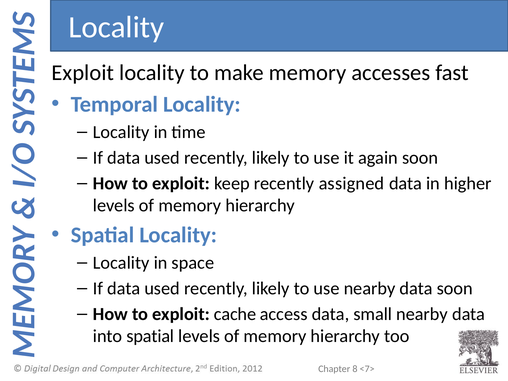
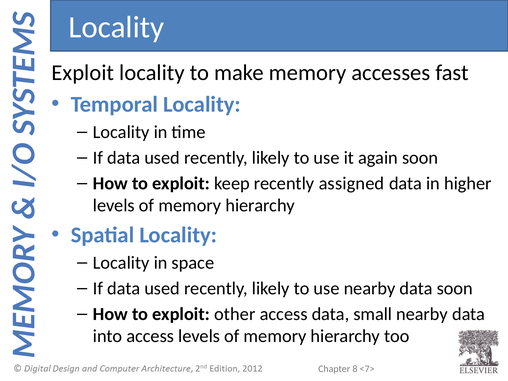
cache: cache -> other
into spatial: spatial -> access
